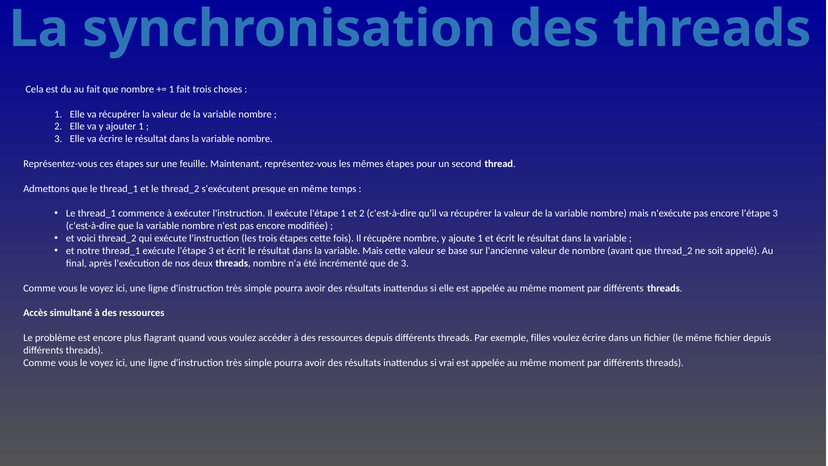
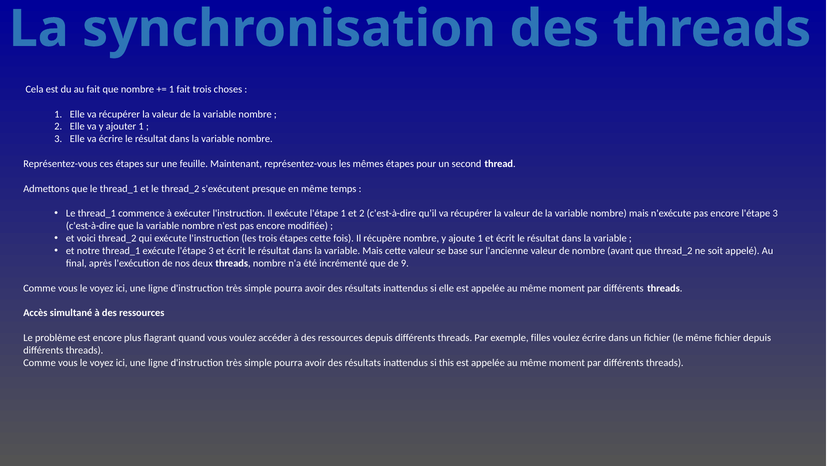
de 3: 3 -> 9
vrai: vrai -> this
